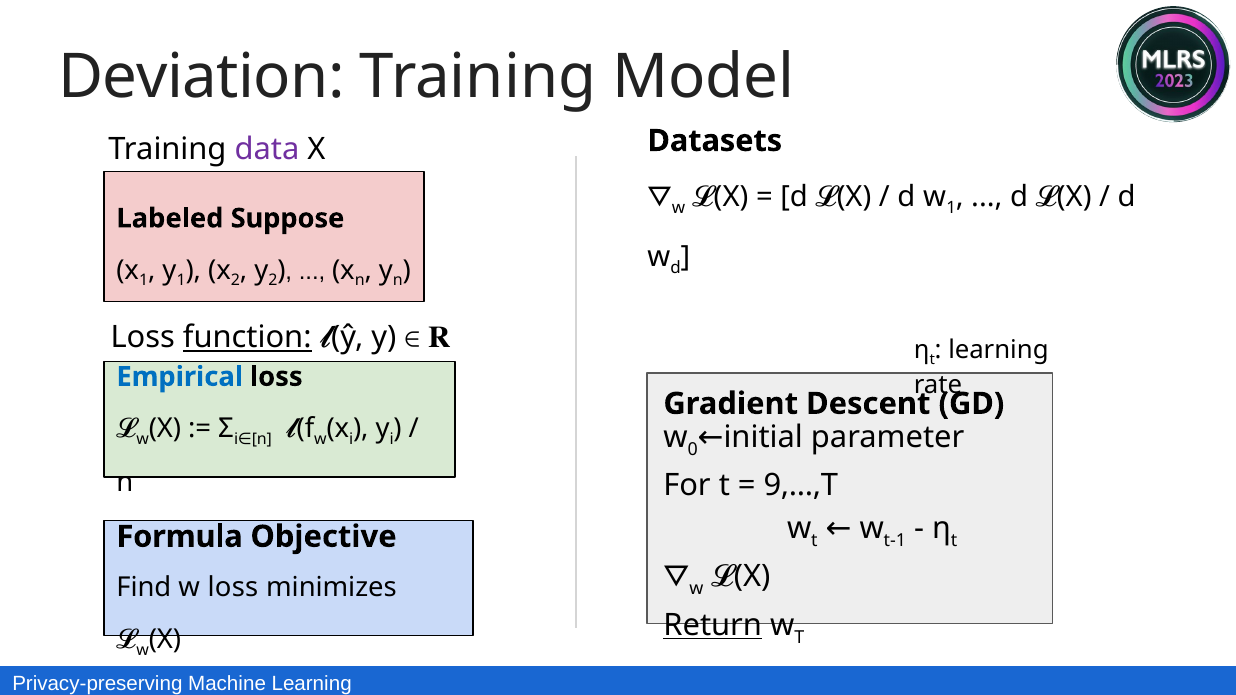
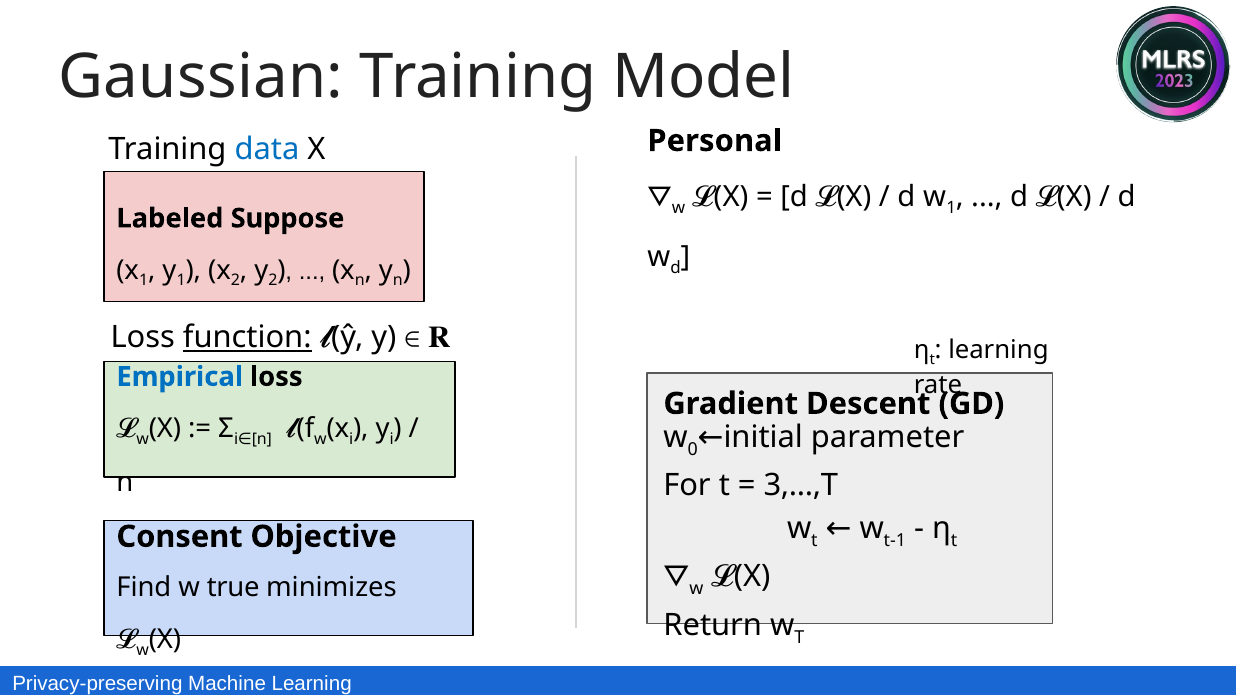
Deviation: Deviation -> Gaussian
Datasets: Datasets -> Personal
data colour: purple -> blue
9,...,T: 9,...,T -> 3,...,T
Formula: Formula -> Consent
w loss: loss -> true
Return underline: present -> none
